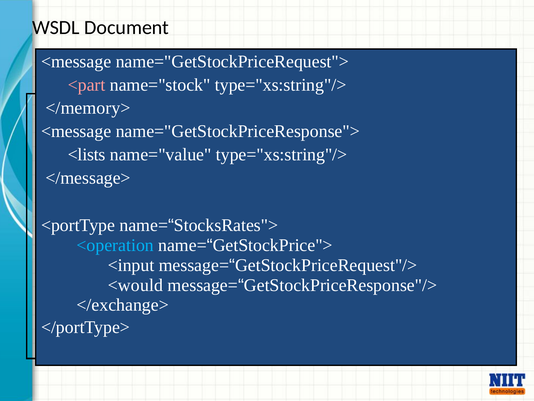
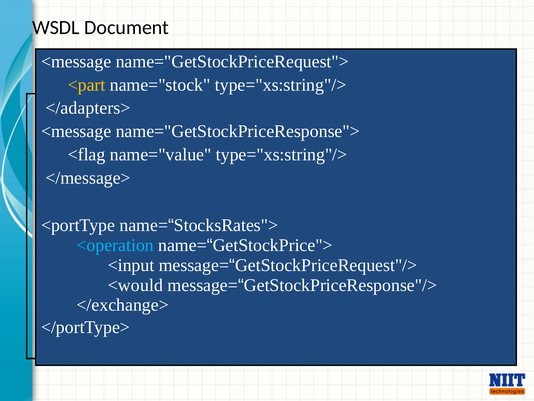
<part colour: pink -> yellow
</memory>: </memory> -> </adapters>
<lists: <lists -> <flag
